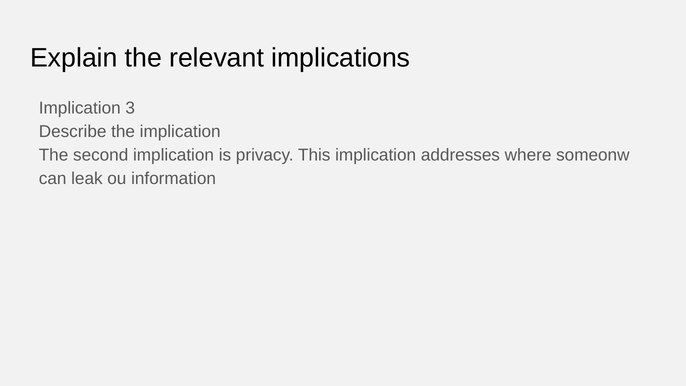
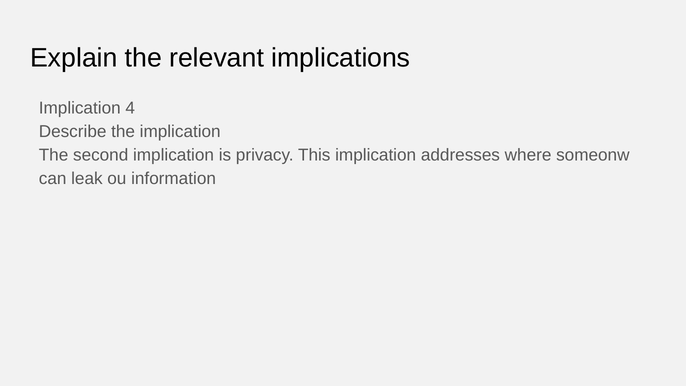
3: 3 -> 4
